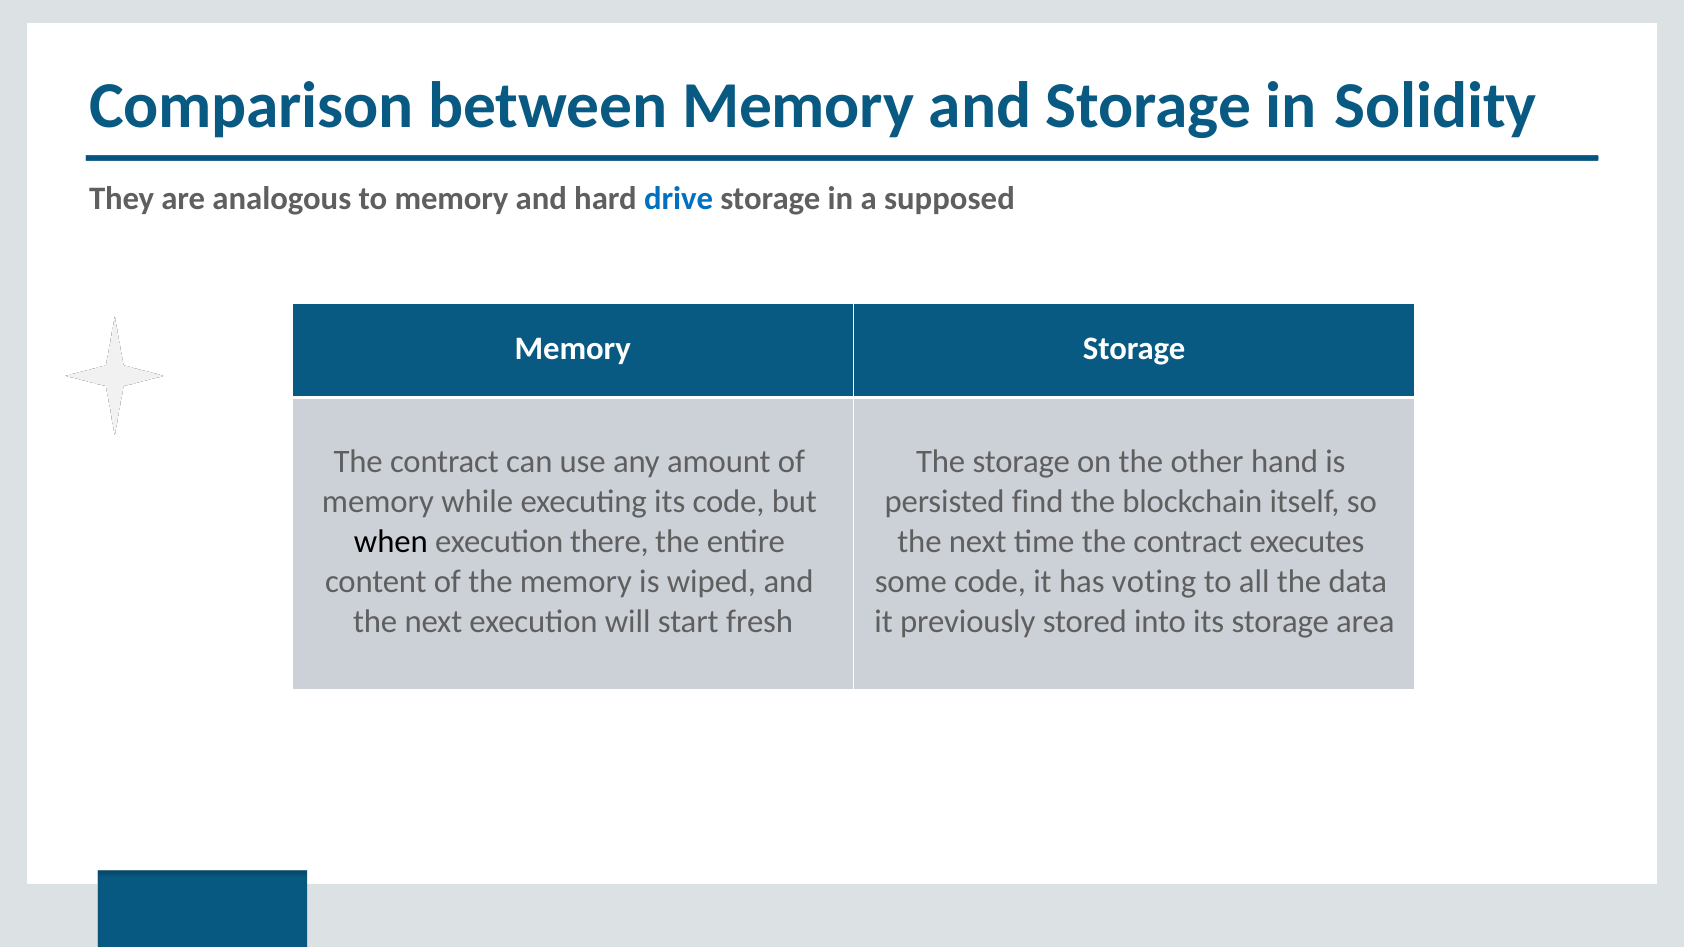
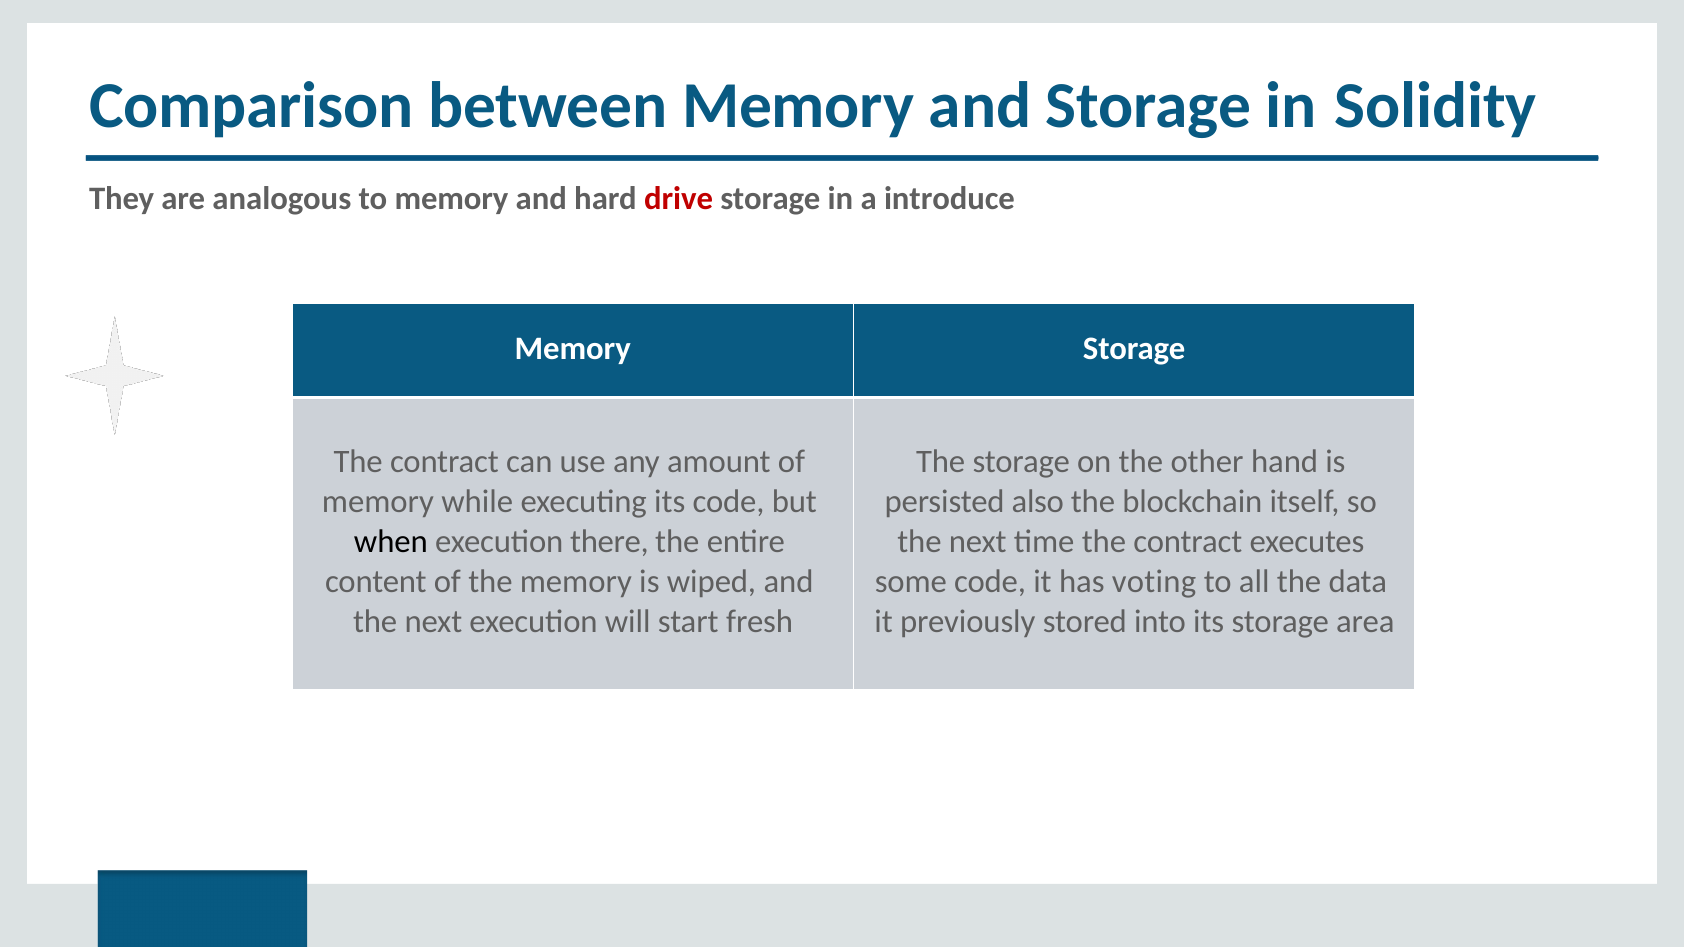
drive colour: blue -> red
supposed: supposed -> introduce
find: find -> also
